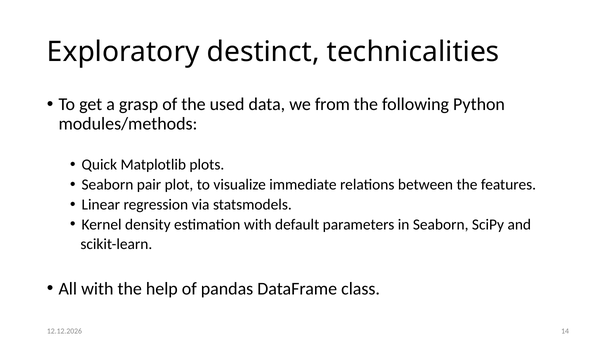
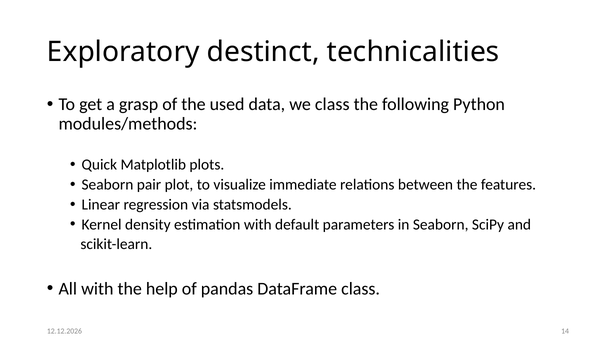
we from: from -> class
